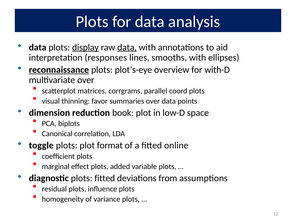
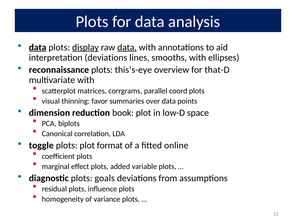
data at (38, 47) underline: none -> present
interpretation responses: responses -> deviations
reconnaissance underline: present -> none
plot’s-eye: plot’s-eye -> this’s-eye
with-D: with-D -> that-D
multivariate over: over -> with
plots fitted: fitted -> goals
